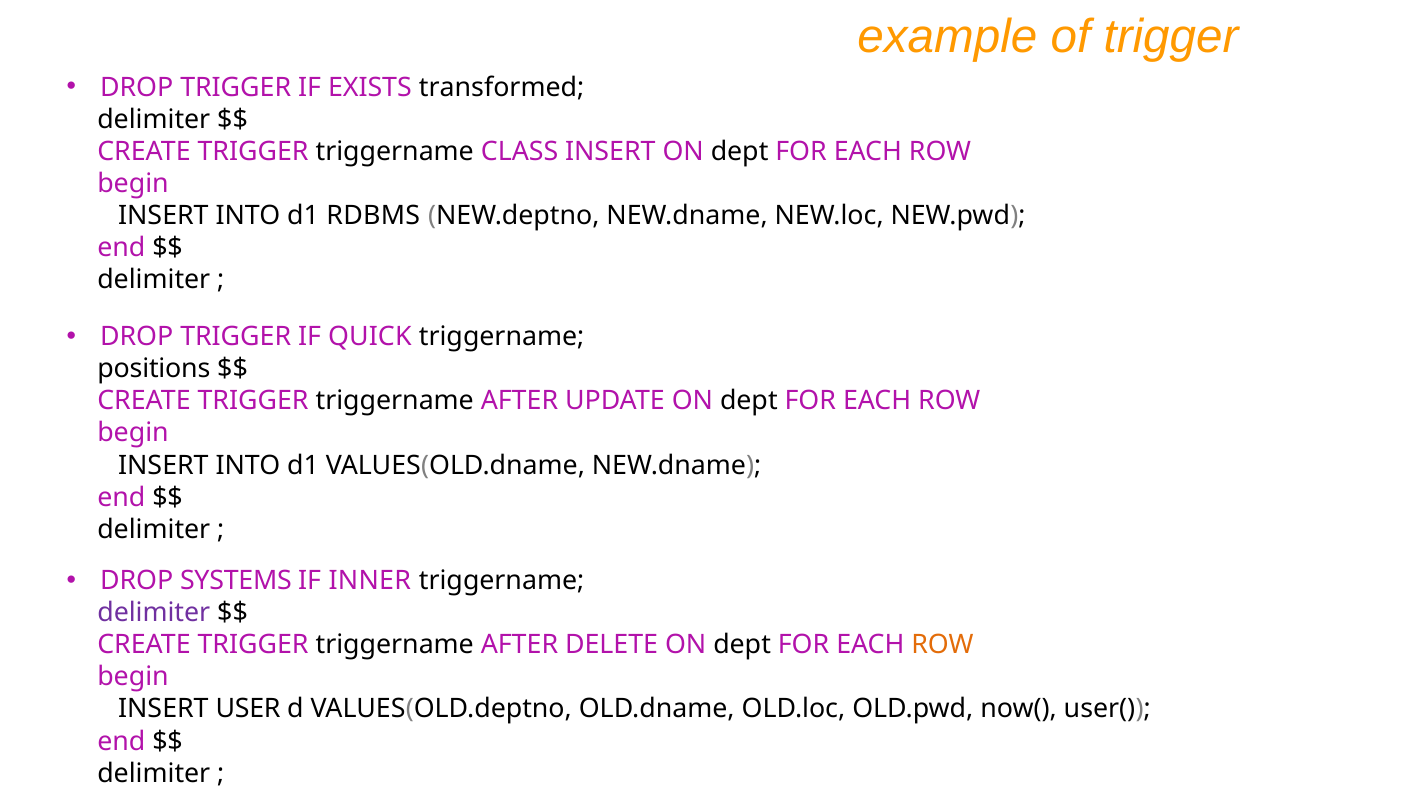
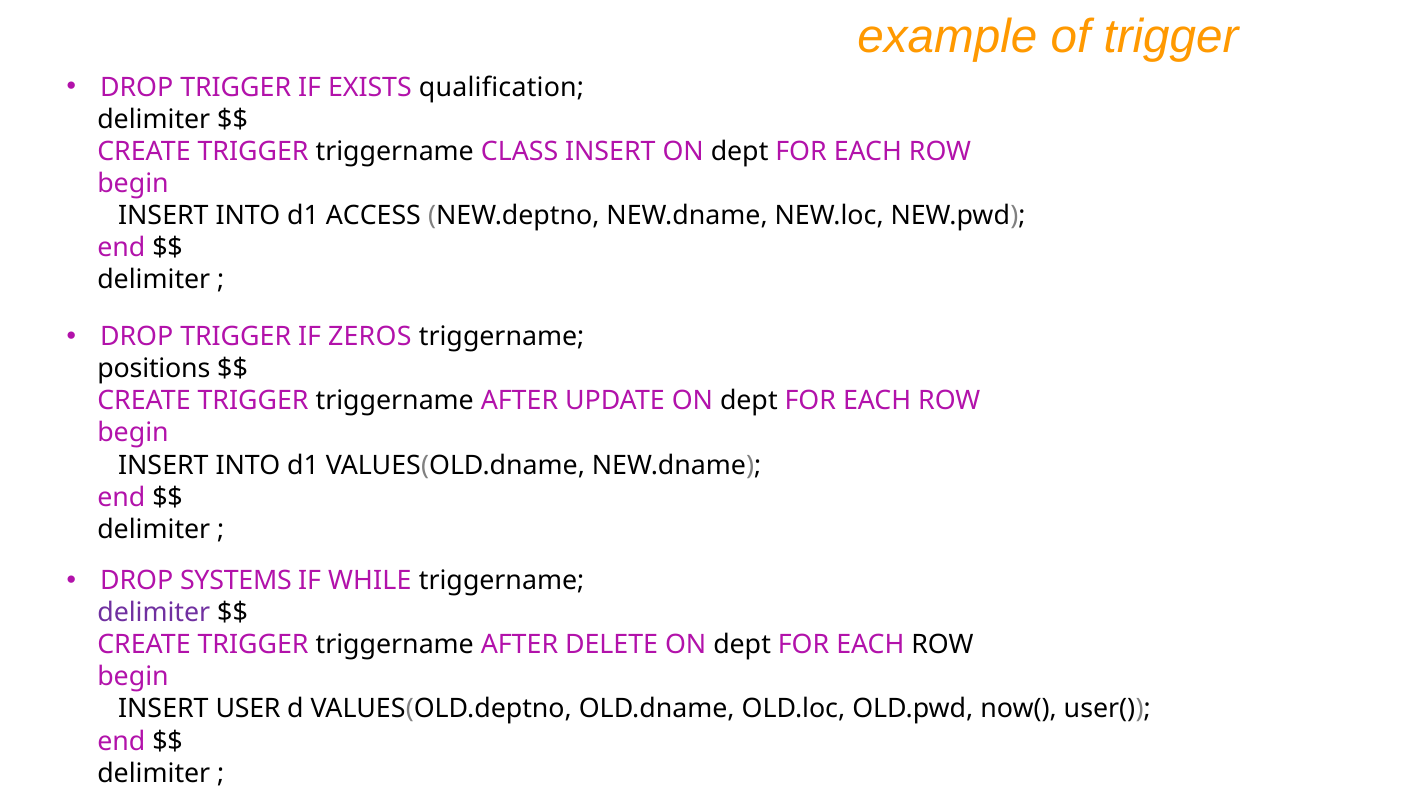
transformed: transformed -> qualification
RDBMS: RDBMS -> ACCESS
QUICK: QUICK -> ZEROS
INNER: INNER -> WHILE
ROW at (943, 645) colour: orange -> black
